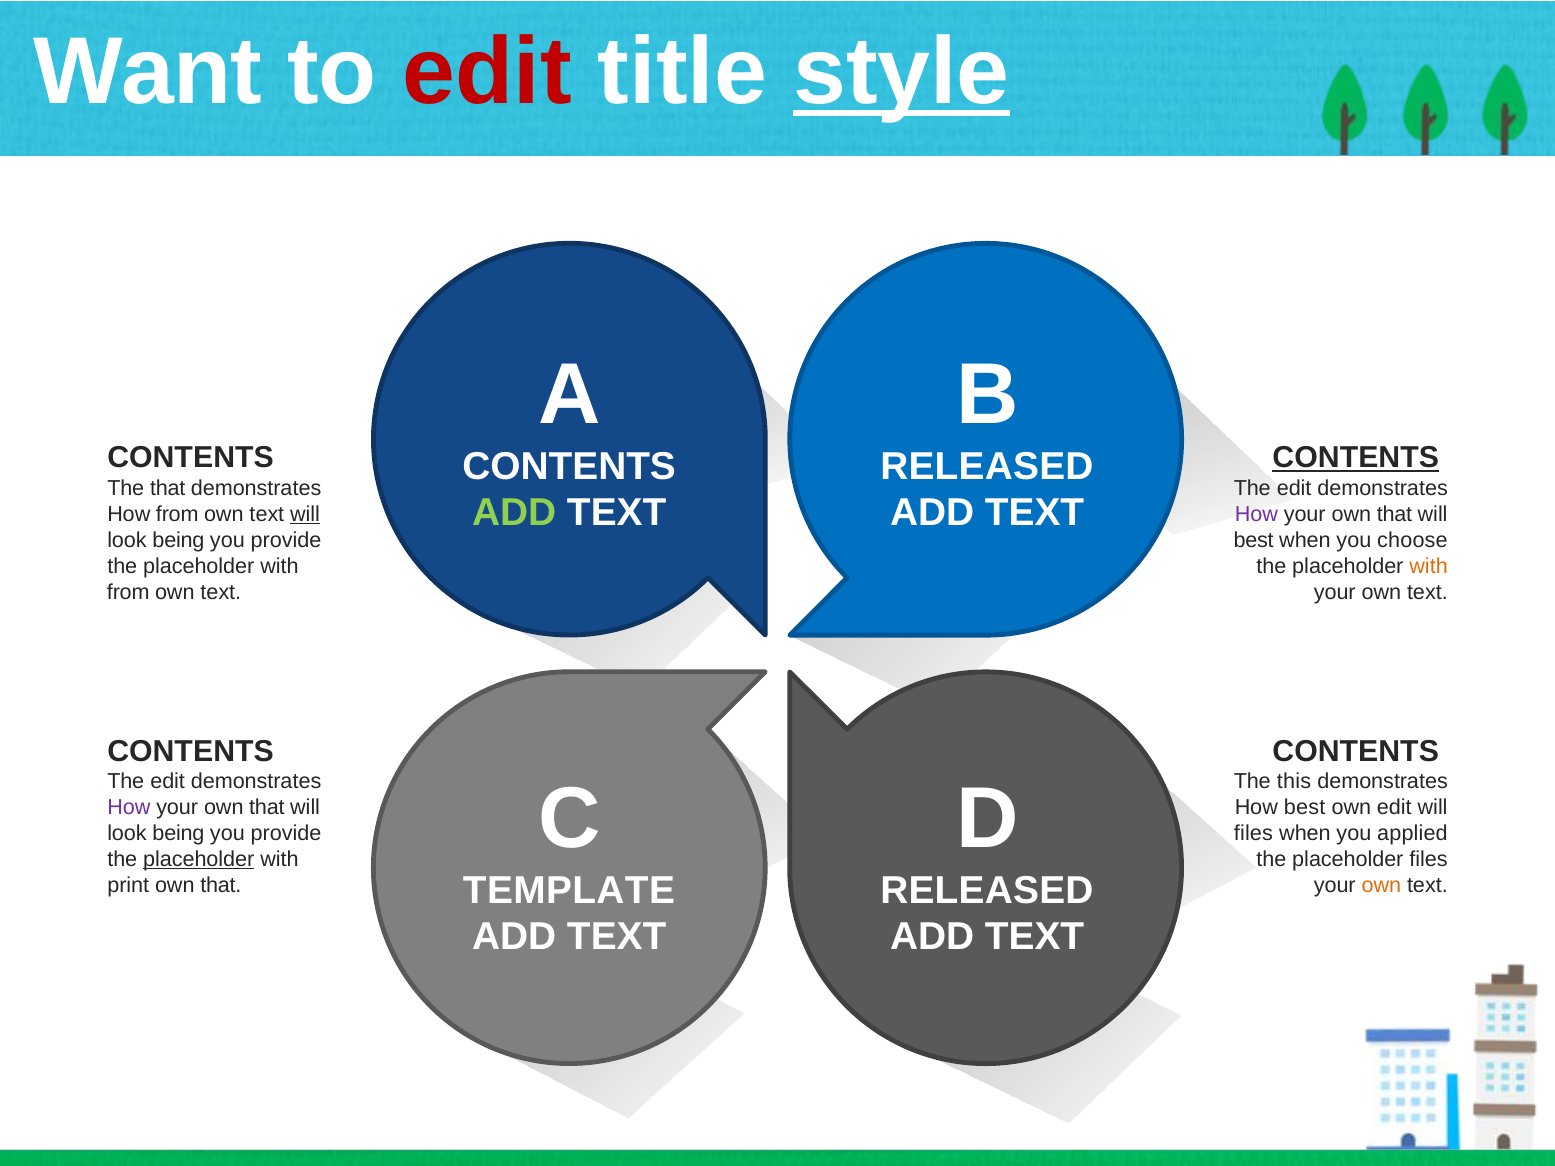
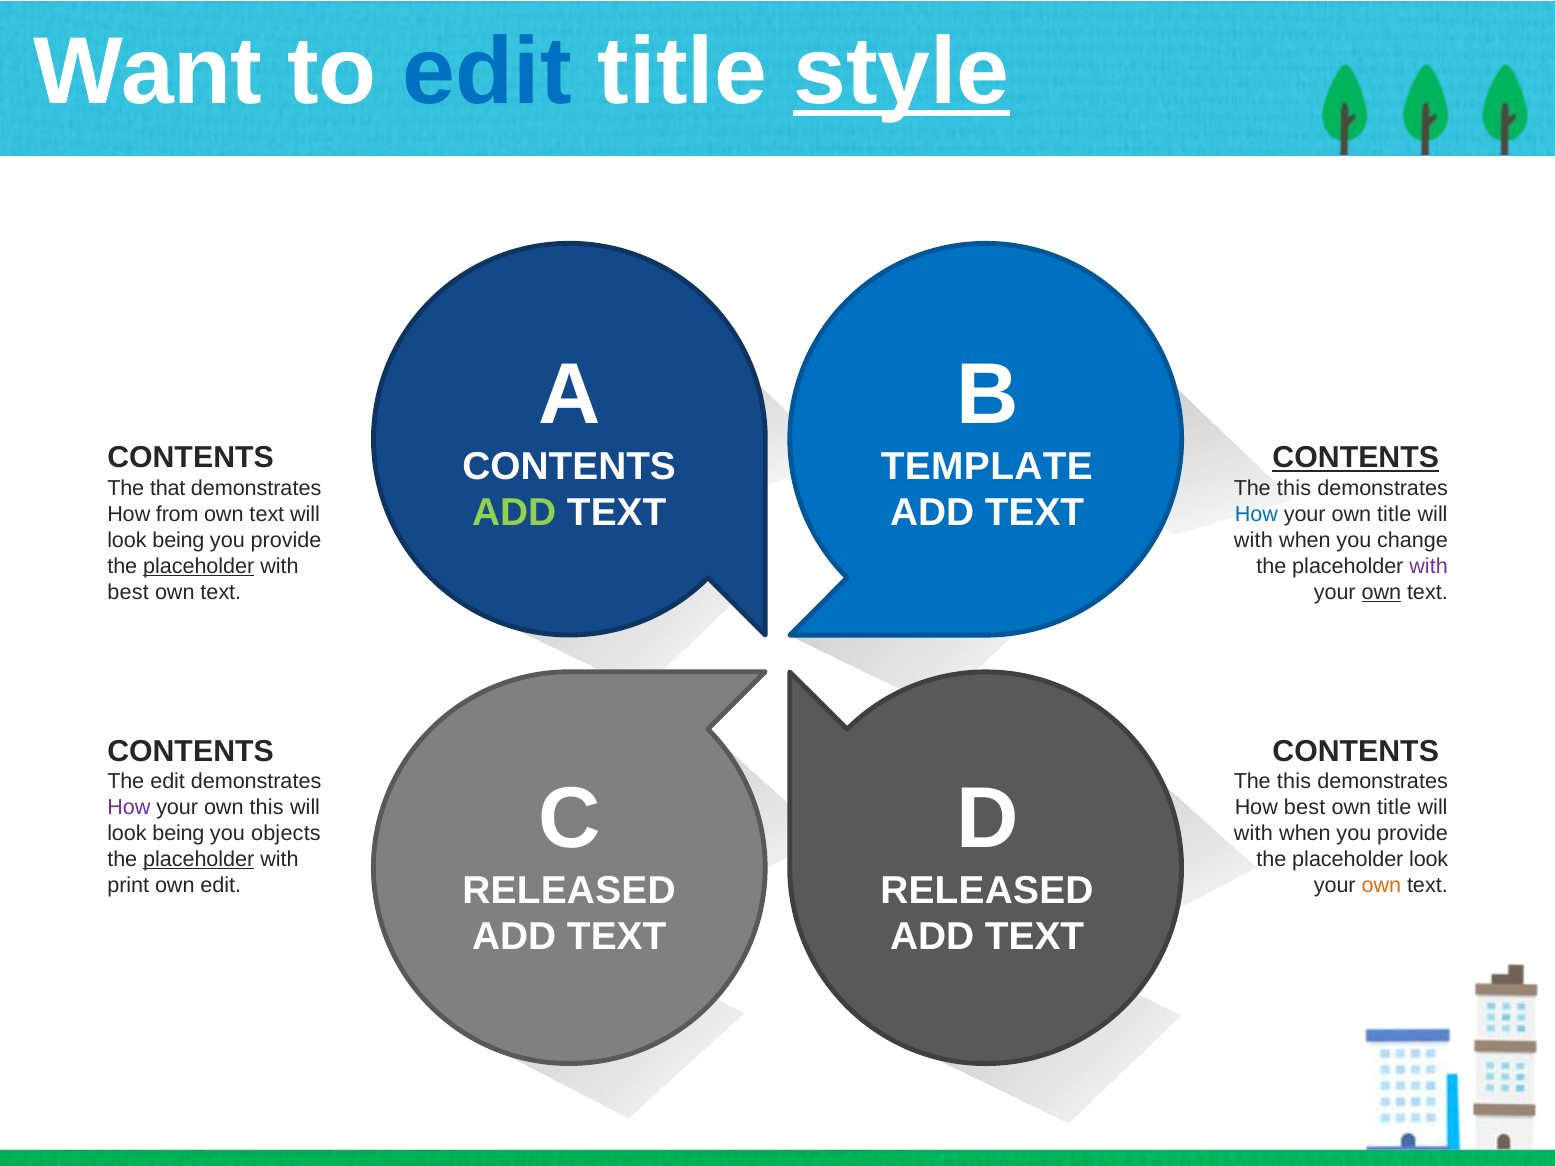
edit at (487, 72) colour: red -> blue
RELEASED at (987, 467): RELEASED -> TEMPLATE
edit at (1294, 489): edit -> this
will at (305, 515) underline: present -> none
How at (1256, 515) colour: purple -> blue
that at (1394, 515): that -> title
best at (1254, 540): best -> with
choose: choose -> change
placeholder at (199, 566) underline: none -> present
with at (1429, 566) colour: orange -> purple
from at (128, 592): from -> best
own at (1381, 592) underline: none -> present
that at (267, 808): that -> this
edit at (1394, 808): edit -> title
provide at (286, 834): provide -> objects
files at (1253, 834): files -> with
when you applied: applied -> provide
placeholder files: files -> look
TEMPLATE at (569, 891): TEMPLATE -> RELEASED
that at (221, 886): that -> edit
